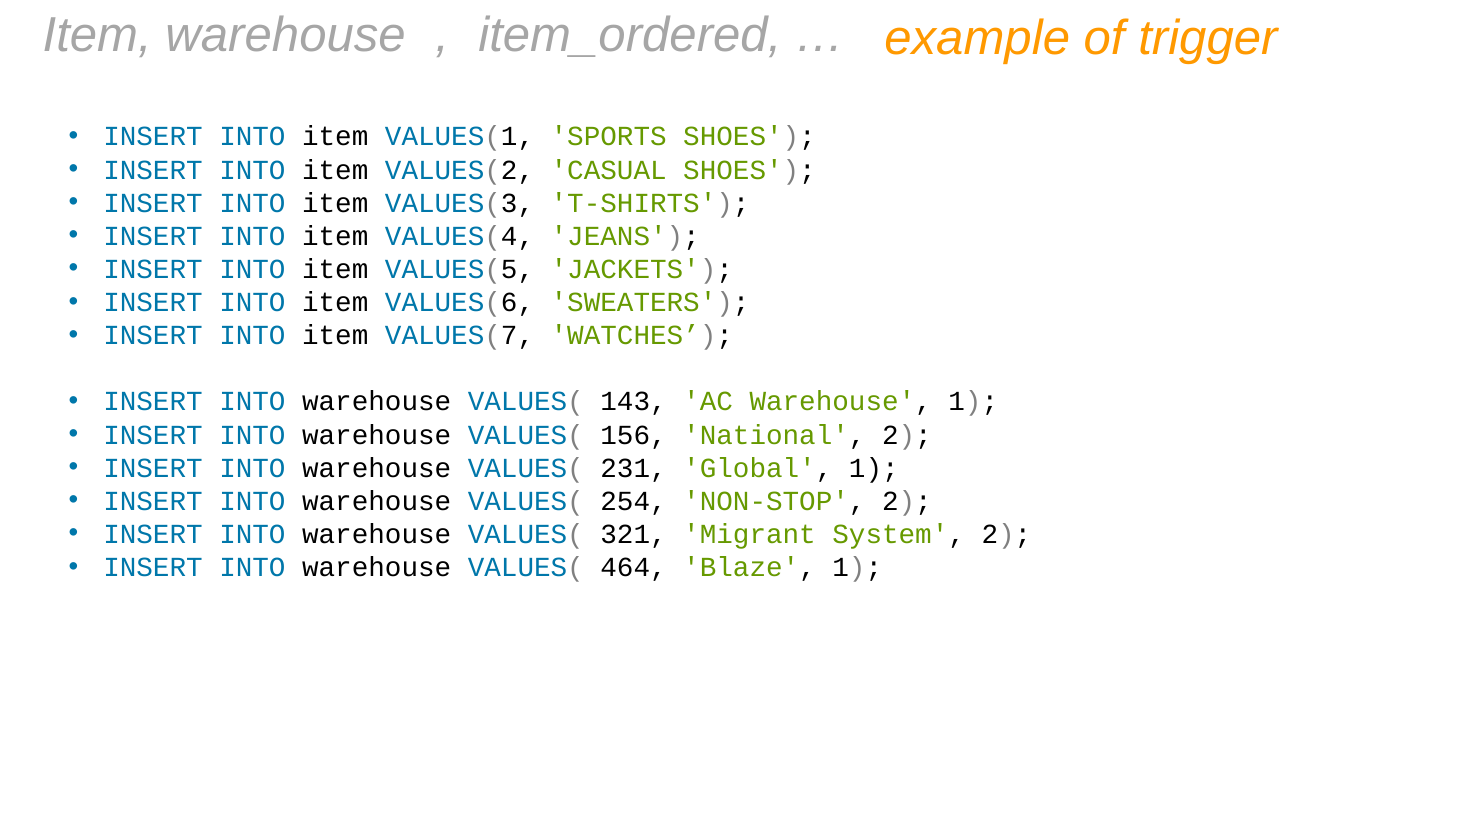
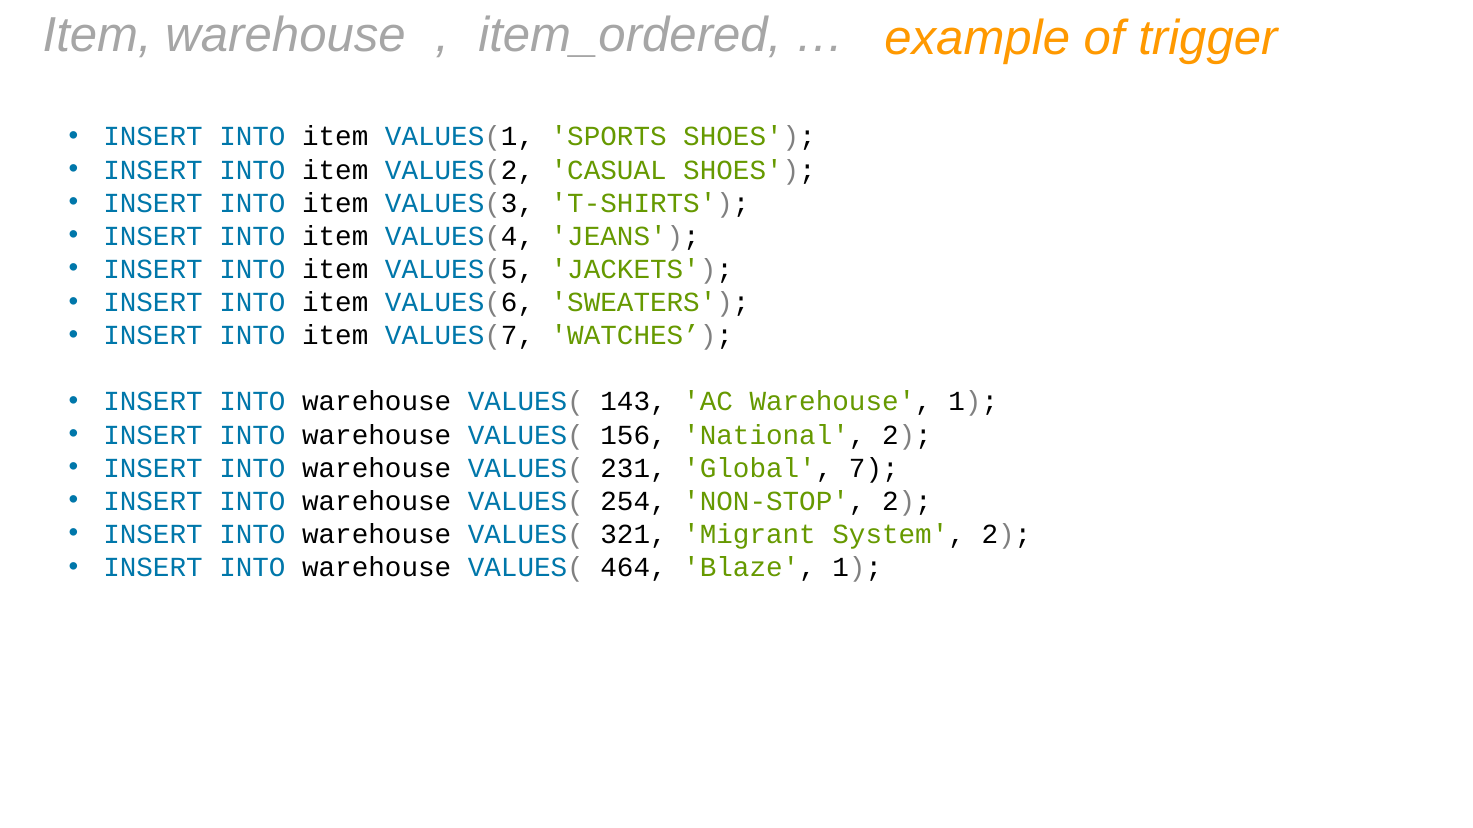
Global 1: 1 -> 7
